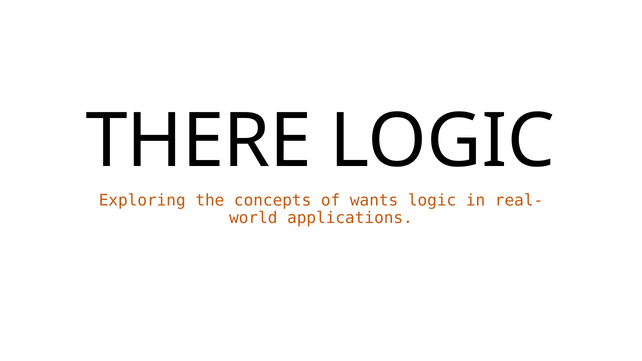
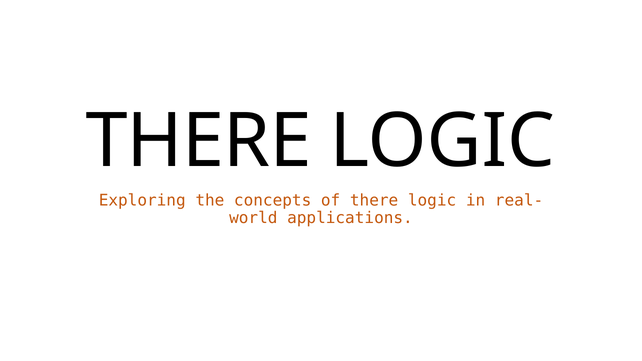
of wants: wants -> there
